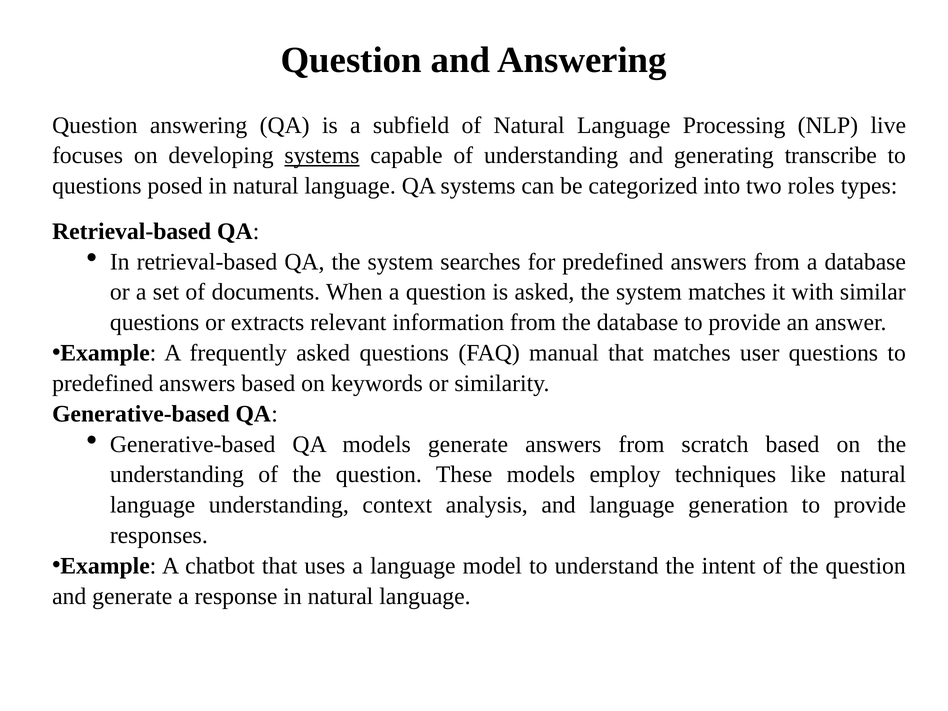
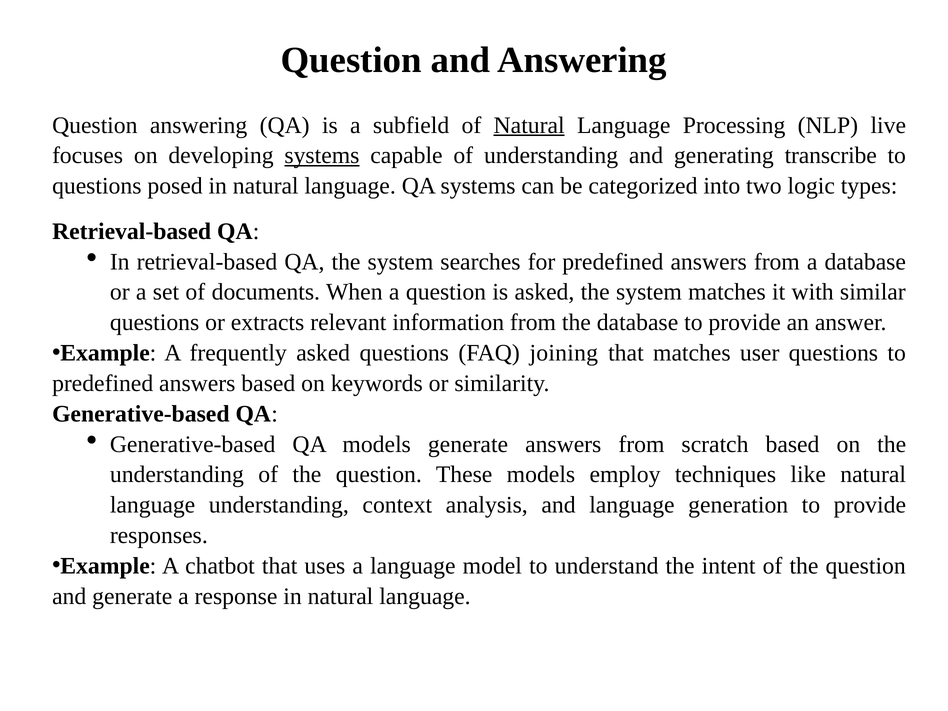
Natural at (529, 125) underline: none -> present
roles: roles -> logic
manual: manual -> joining
